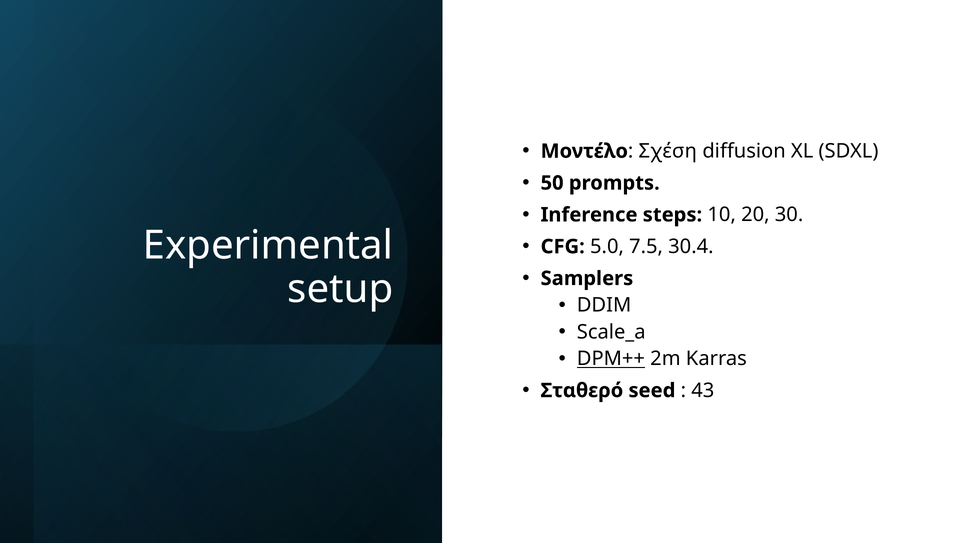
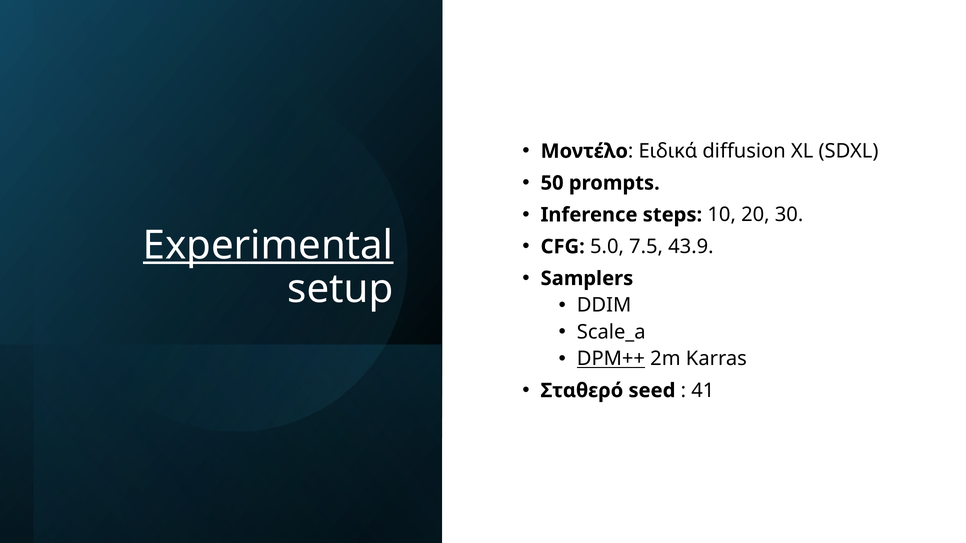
Σχέση: Σχέση -> Ειδικά
Experimental underline: none -> present
30.4: 30.4 -> 43.9
43: 43 -> 41
